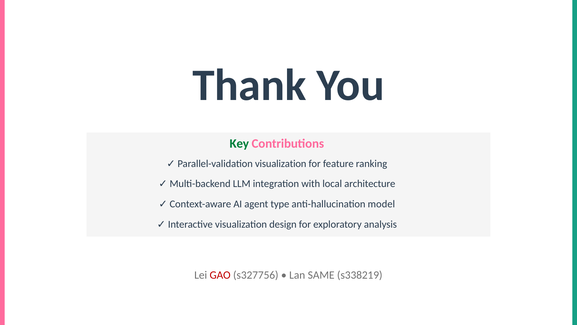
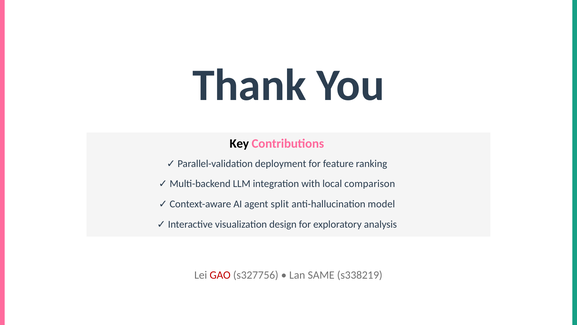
Key colour: green -> black
visualization at (281, 163): visualization -> deployment
architecture: architecture -> comparison
type: type -> split
